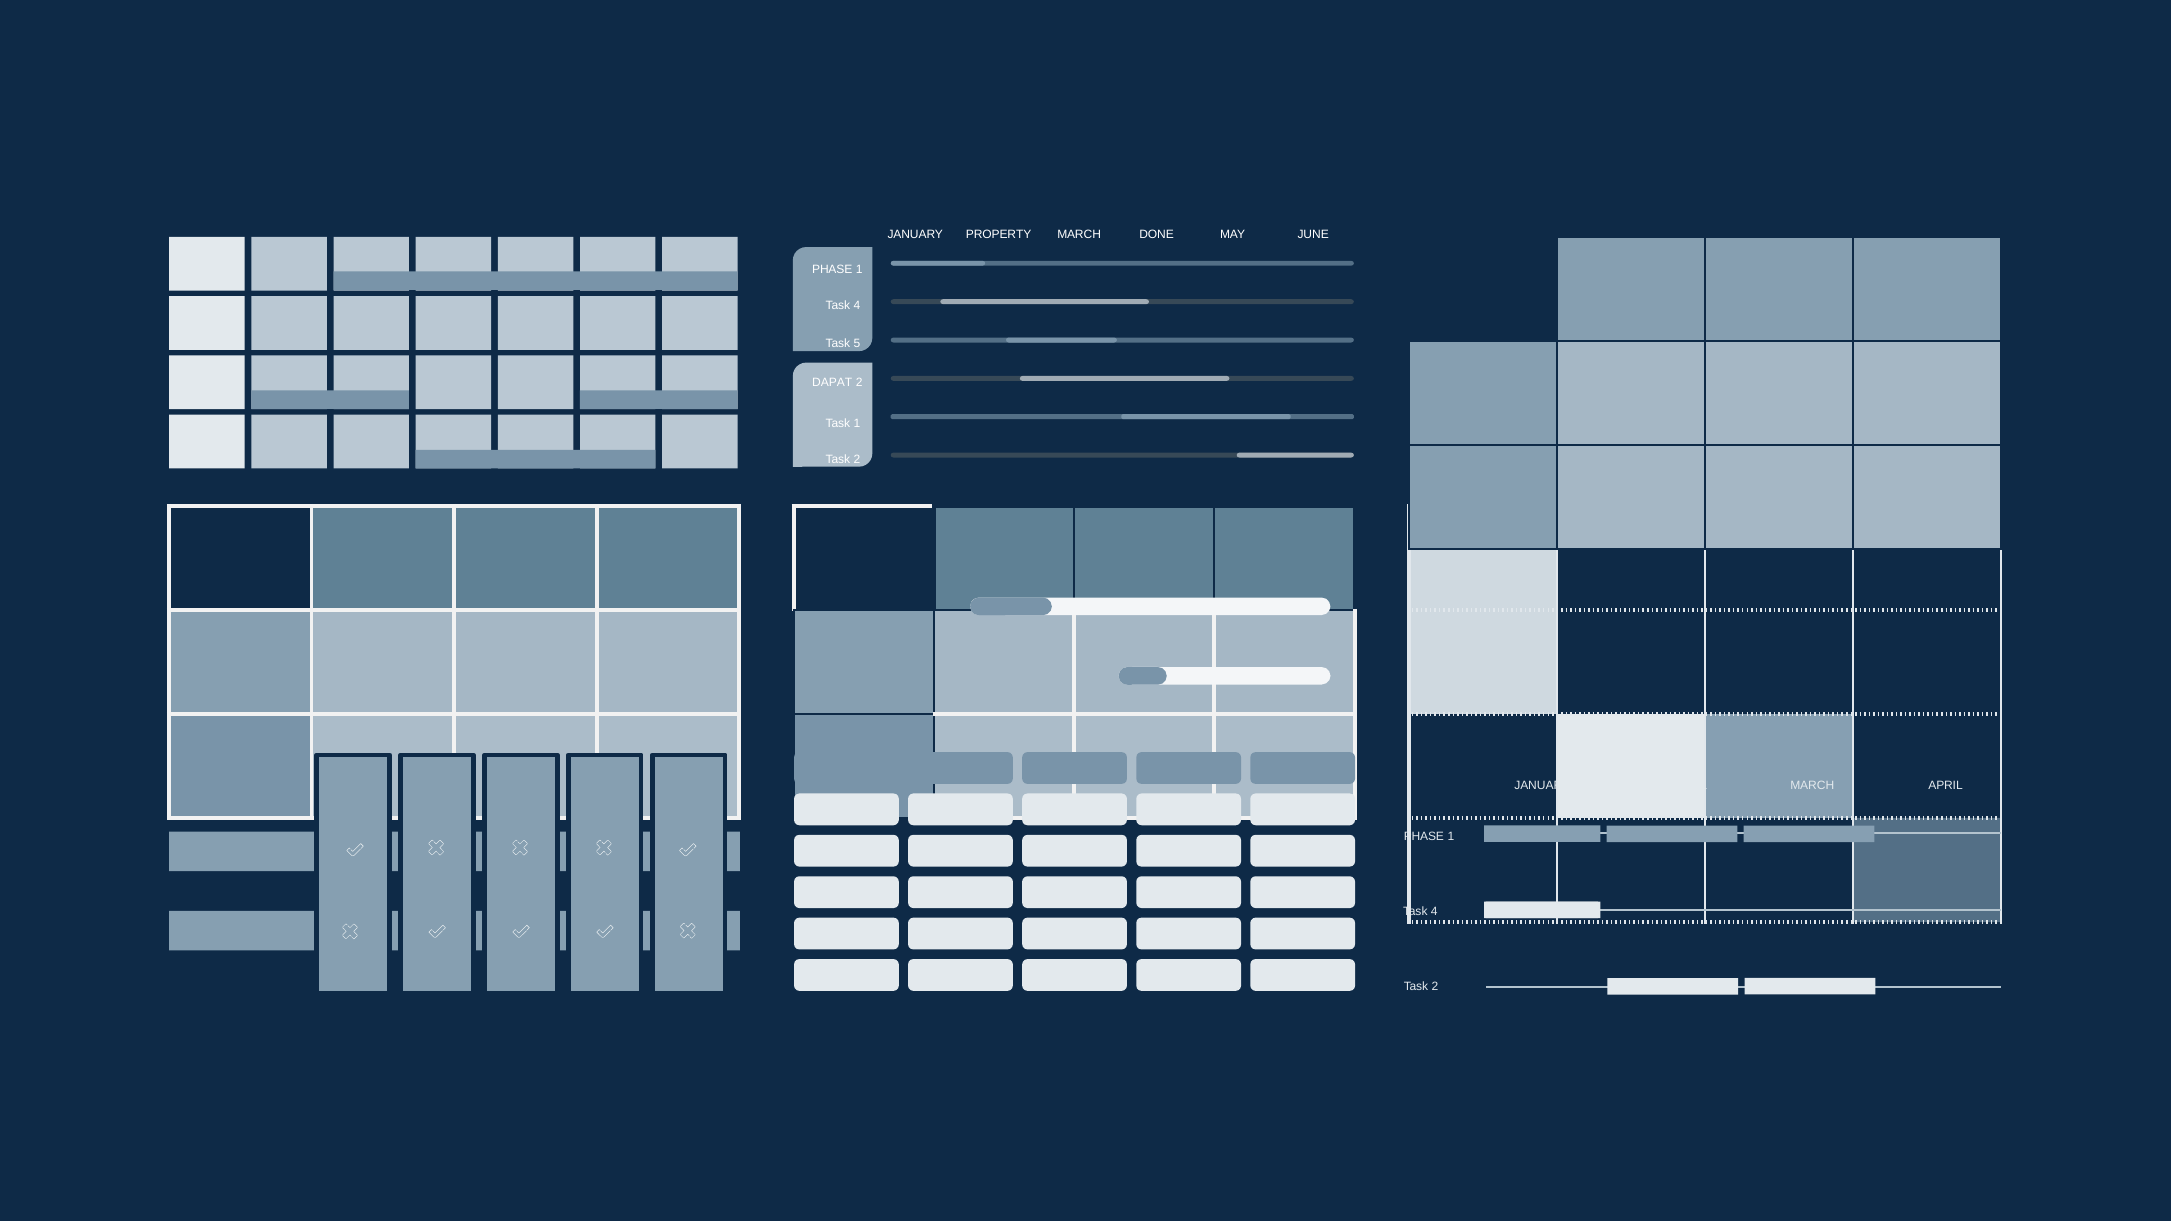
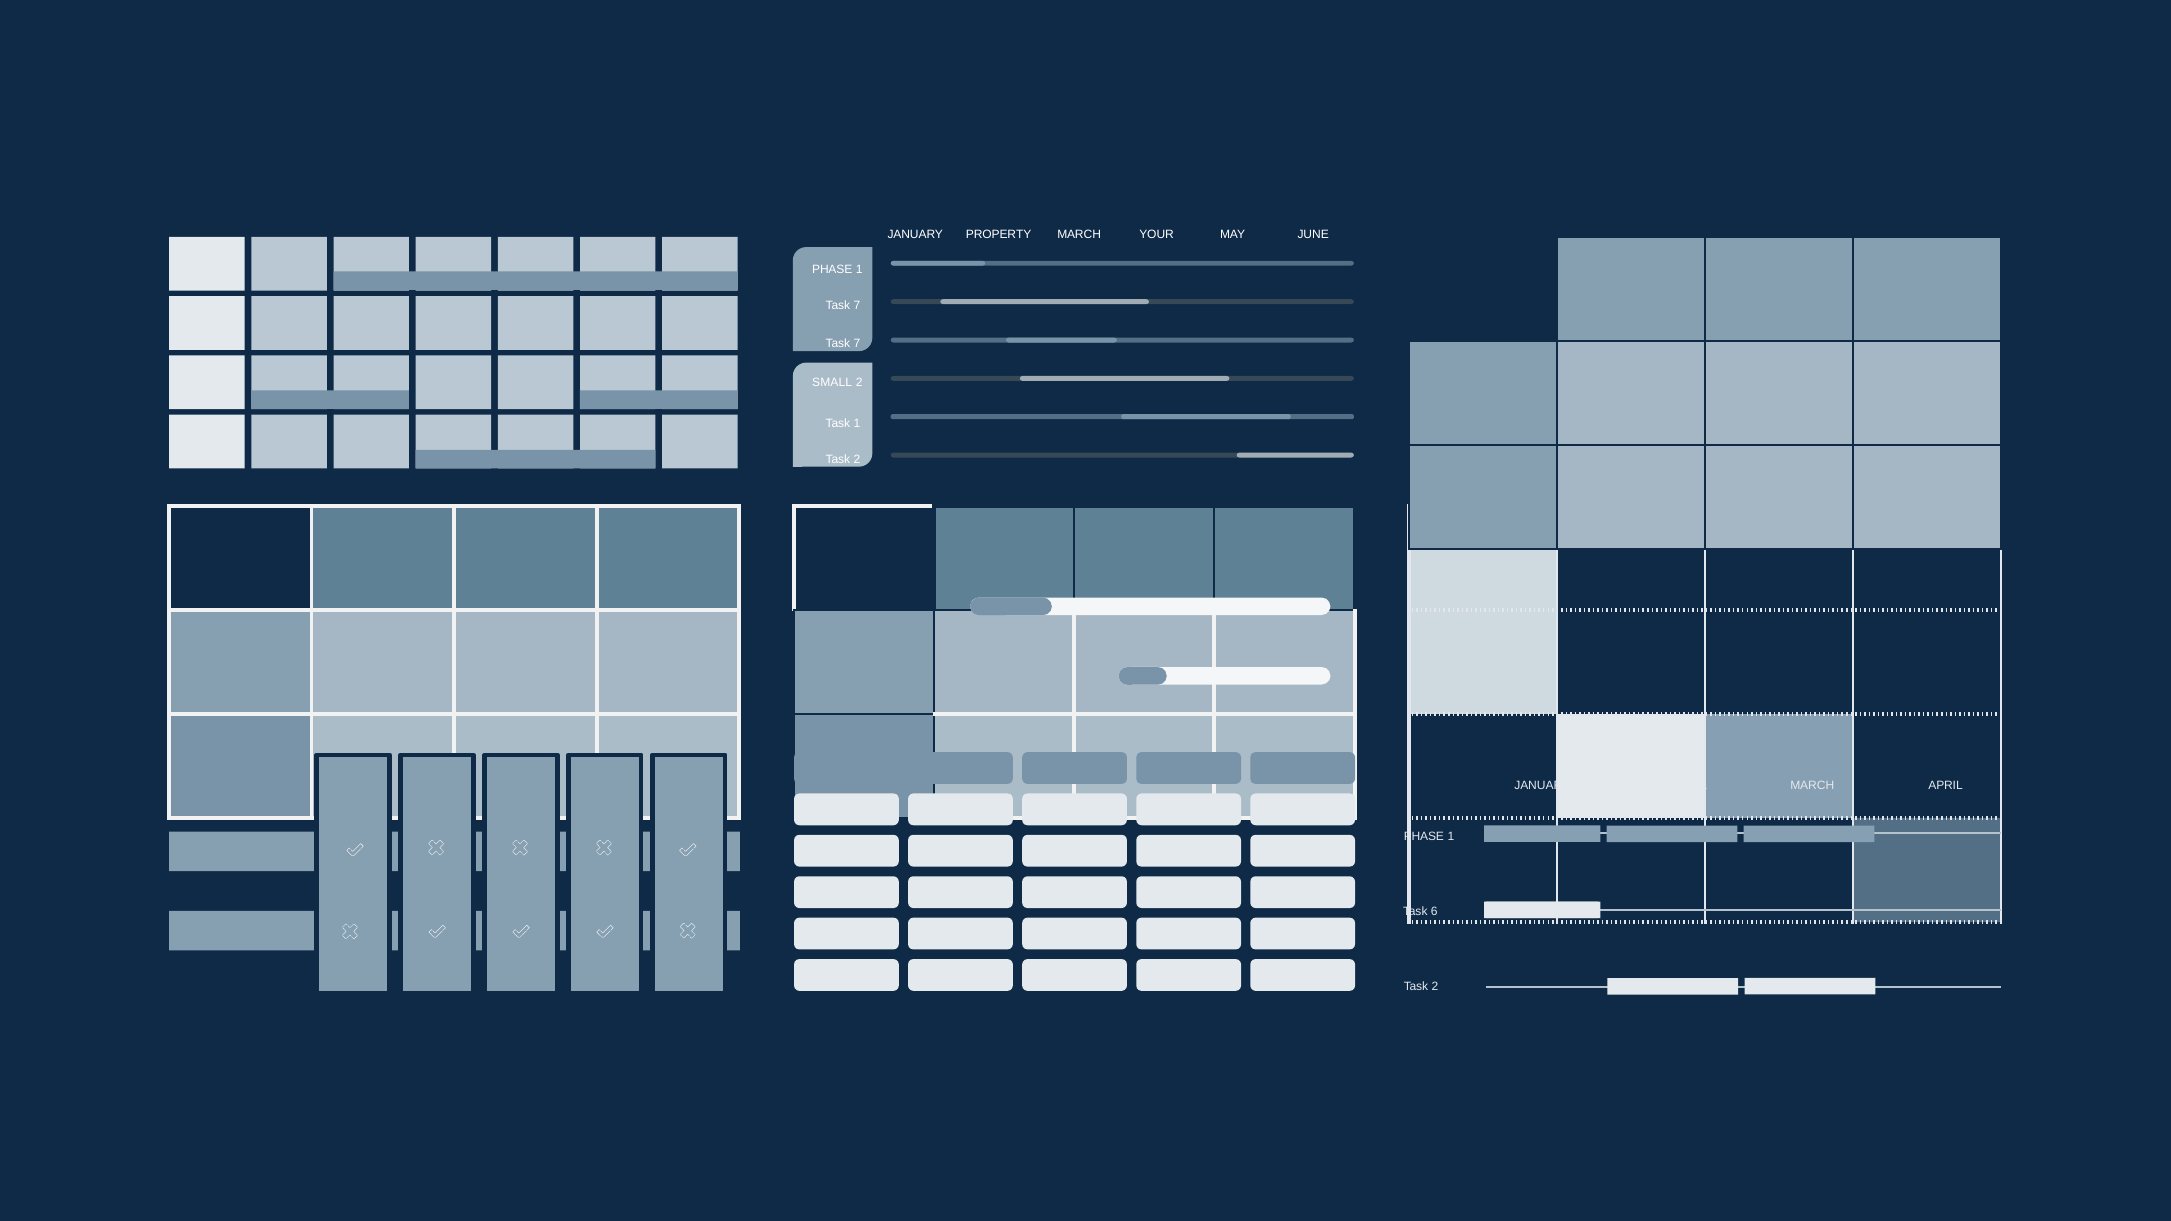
DONE: DONE -> YOUR
4 at (857, 306): 4 -> 7
5 at (857, 344): 5 -> 7
DAPAT: DAPAT -> SMALL
4 at (1434, 912): 4 -> 6
